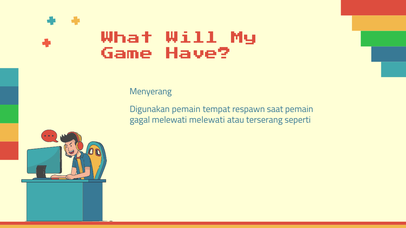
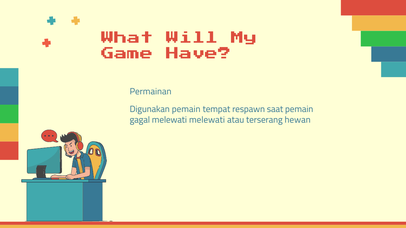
Menyerang: Menyerang -> Permainan
seperti: seperti -> hewan
